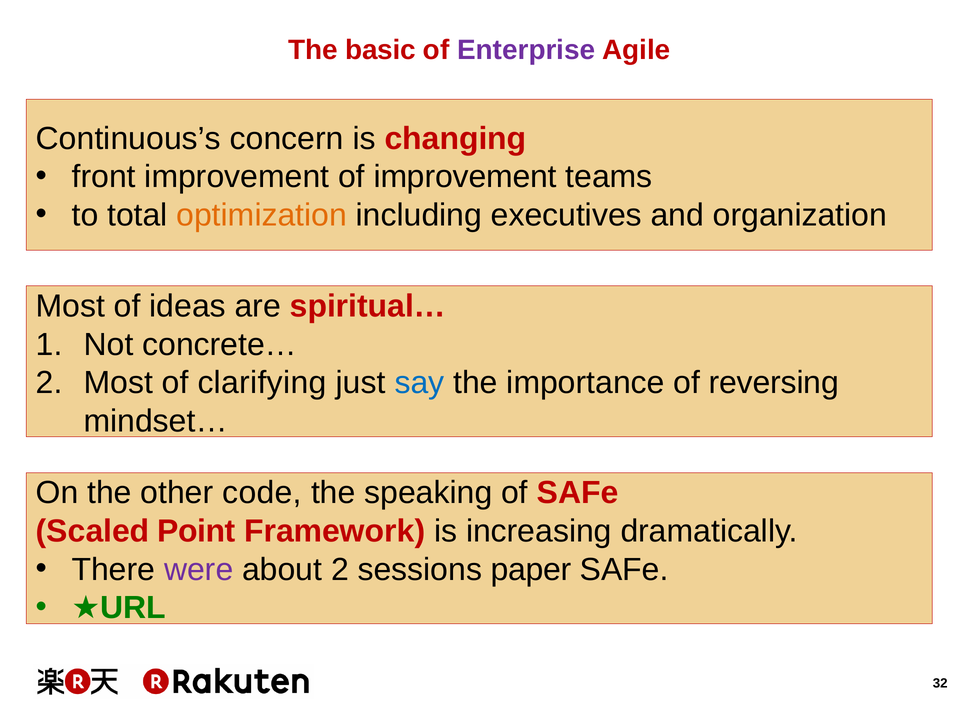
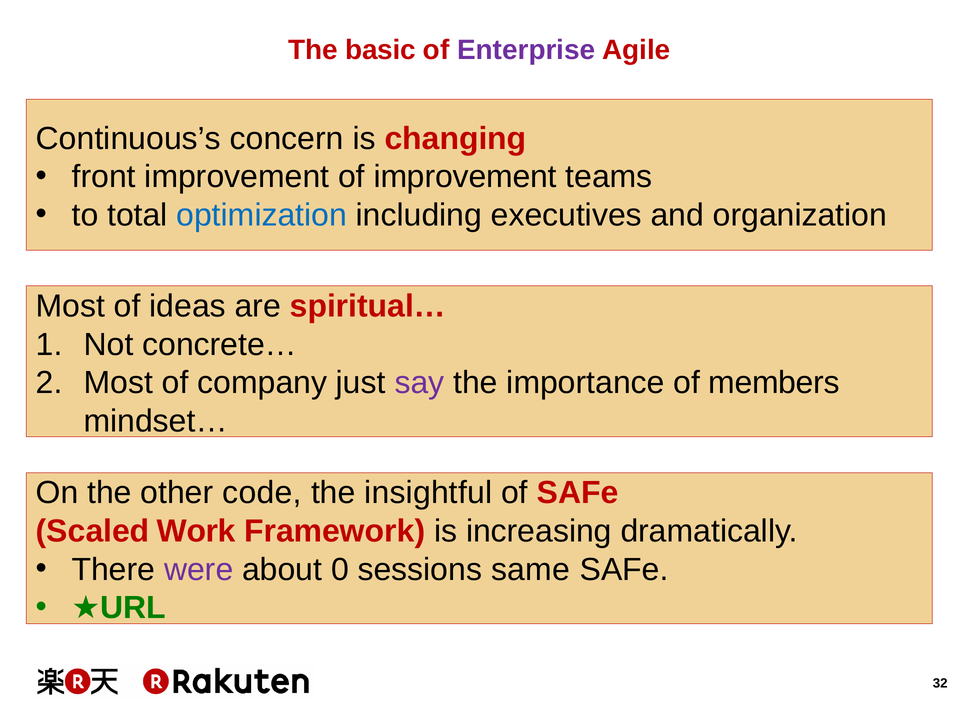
optimization colour: orange -> blue
clarifying: clarifying -> company
say colour: blue -> purple
reversing: reversing -> members
speaking: speaking -> insightful
Point: Point -> Work
about 2: 2 -> 0
paper: paper -> same
